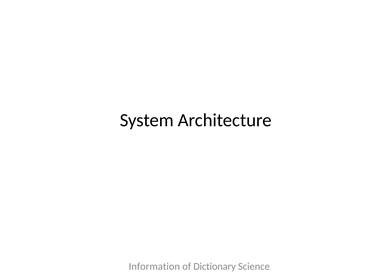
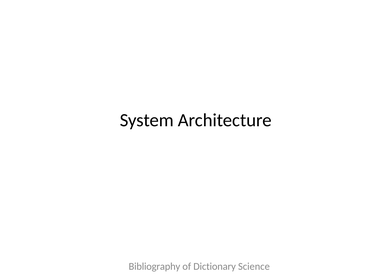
Information: Information -> Bibliography
